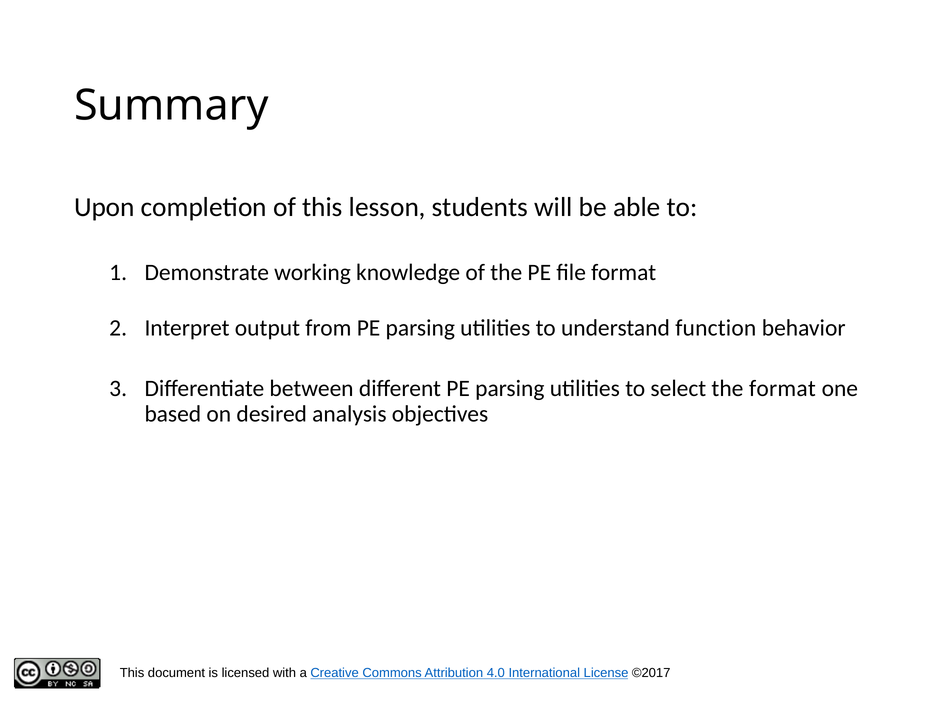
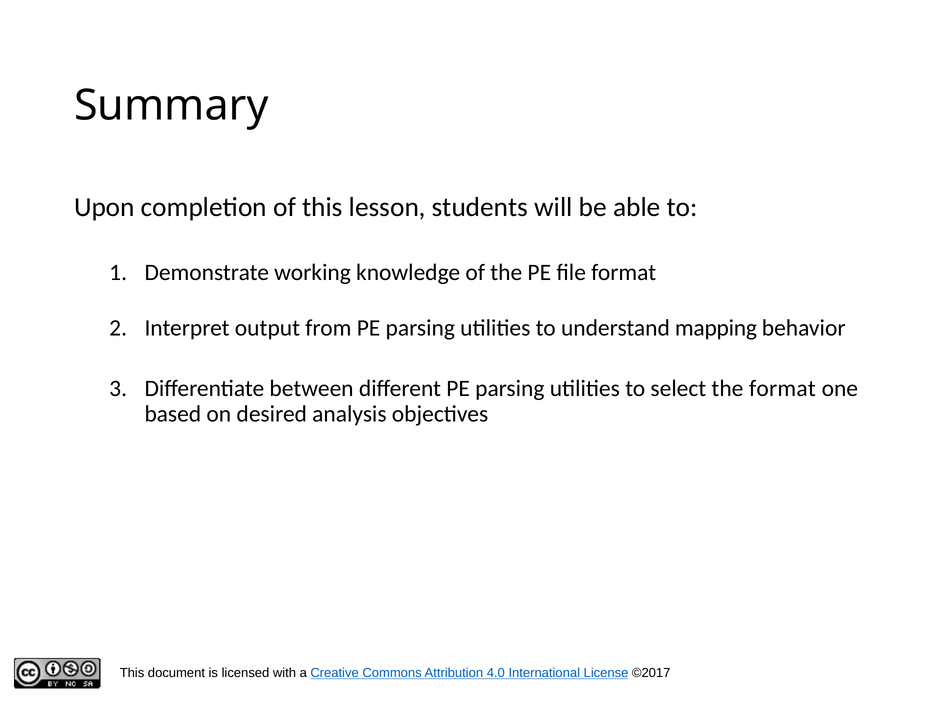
function: function -> mapping
